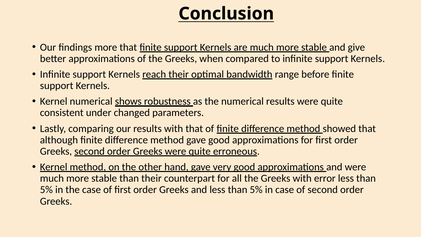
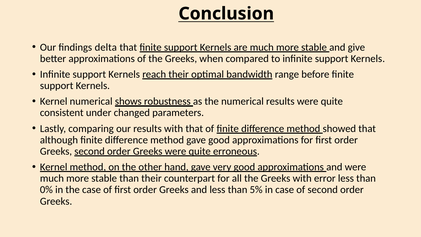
findings more: more -> delta
5% at (46, 190): 5% -> 0%
